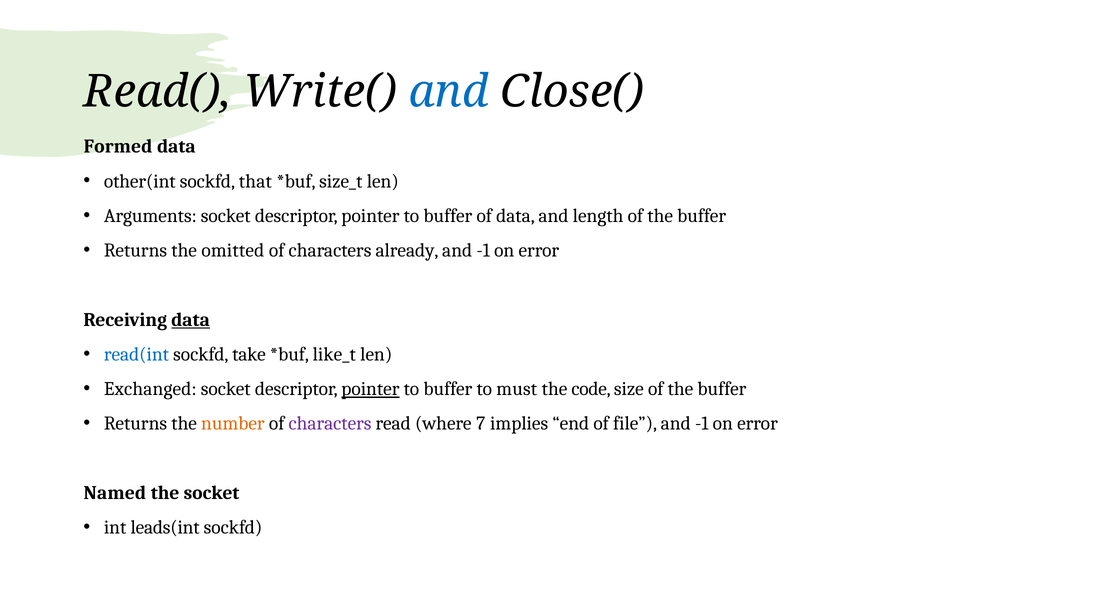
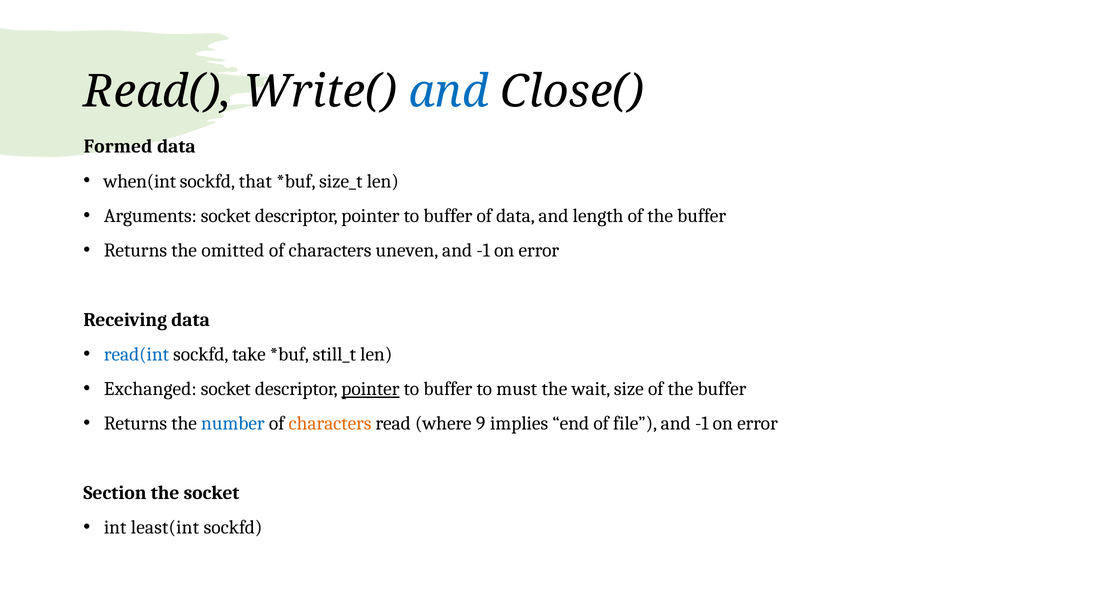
other(int: other(int -> when(int
already: already -> uneven
data at (191, 320) underline: present -> none
like_t: like_t -> still_t
code: code -> wait
number colour: orange -> blue
characters at (330, 424) colour: purple -> orange
7: 7 -> 9
Named: Named -> Section
leads(int: leads(int -> least(int
